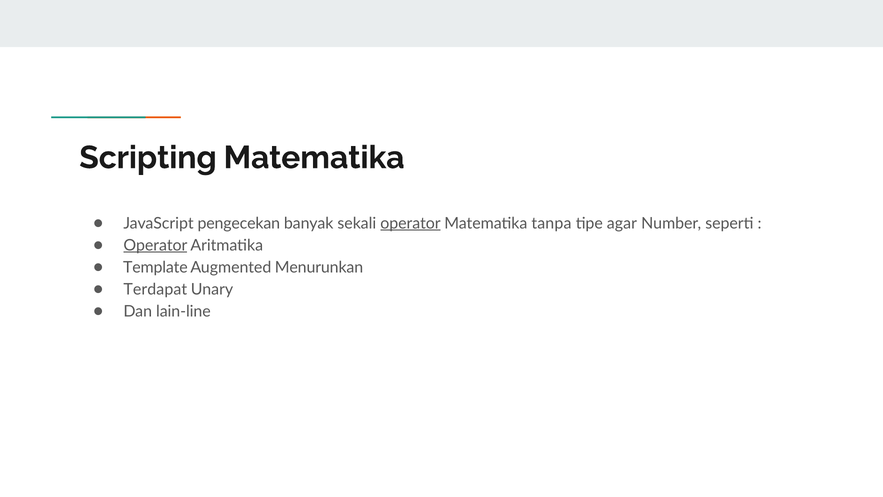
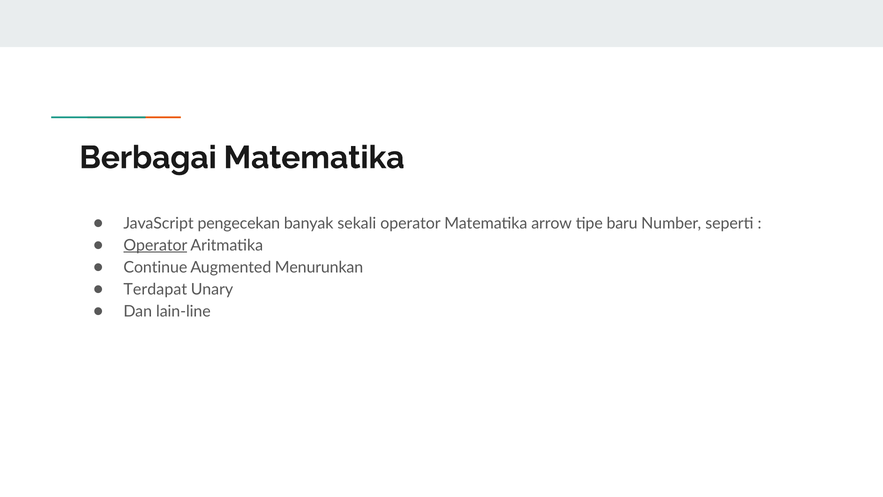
Scripting: Scripting -> Berbagai
operator at (410, 223) underline: present -> none
tanpa: tanpa -> arrow
agar: agar -> baru
Template: Template -> Continue
